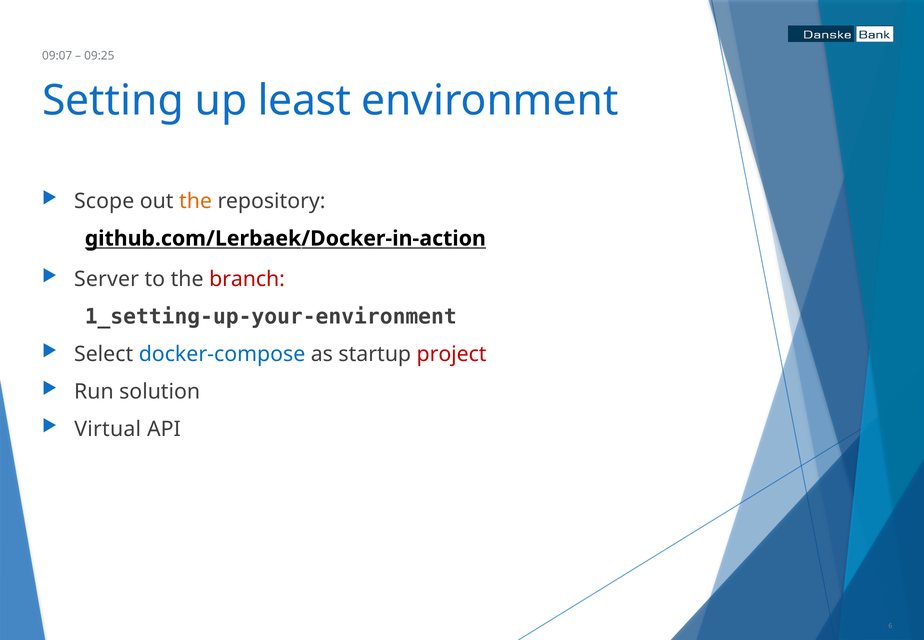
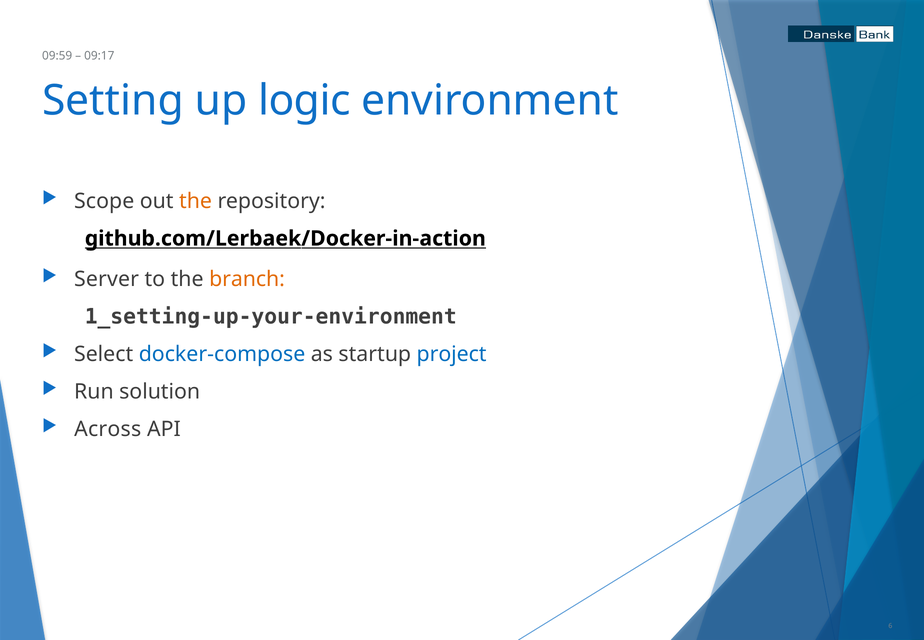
09:07: 09:07 -> 09:59
09:25: 09:25 -> 09:17
least: least -> logic
branch colour: red -> orange
project colour: red -> blue
Virtual: Virtual -> Across
